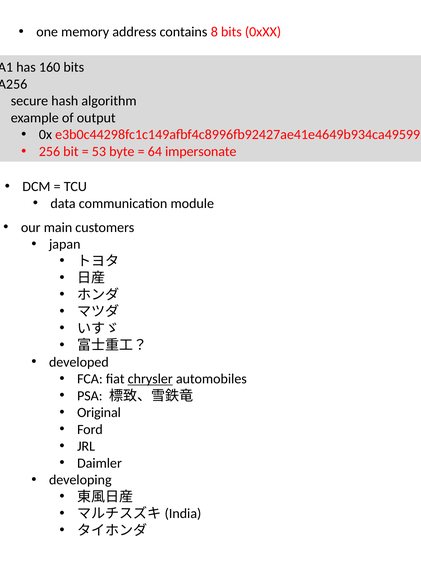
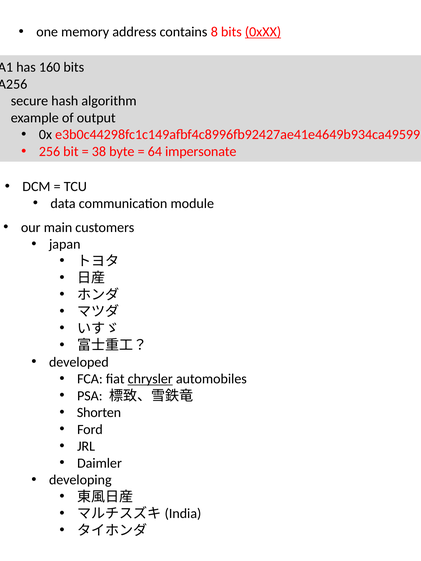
0xXX underline: none -> present
53: 53 -> 38
Original: Original -> Shorten
